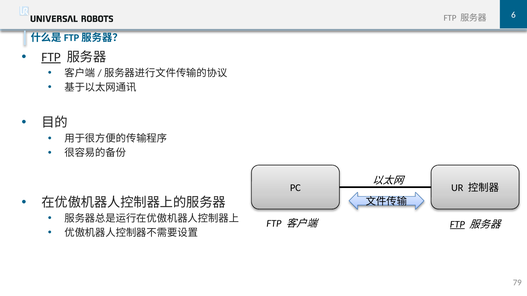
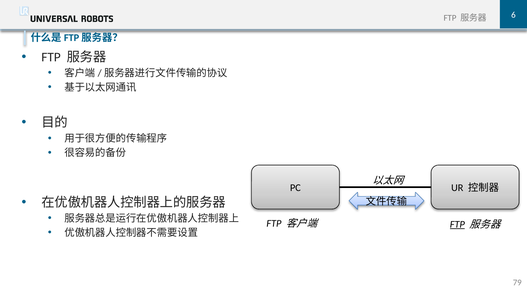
FTP at (51, 57) underline: present -> none
